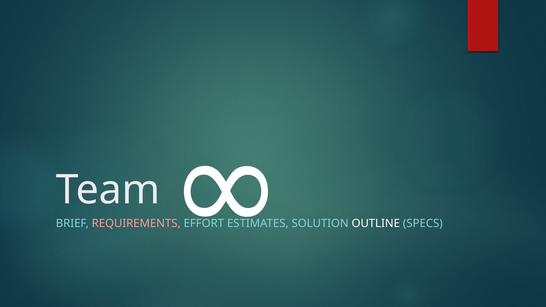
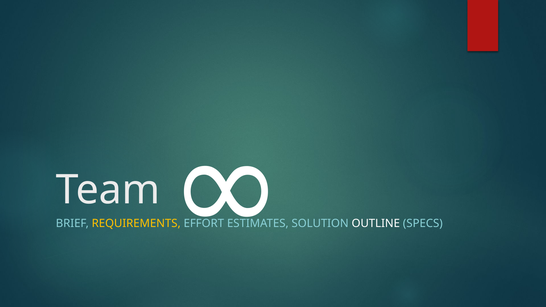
REQUIREMENTS colour: pink -> yellow
